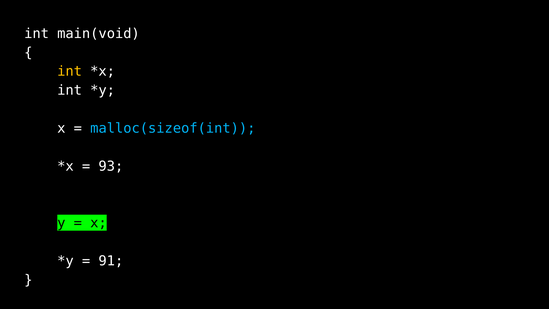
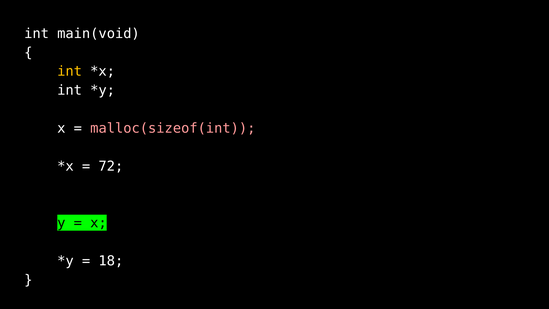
malloc(sizeof(int colour: light blue -> pink
93: 93 -> 72
91: 91 -> 18
